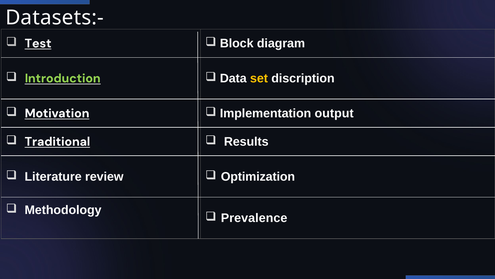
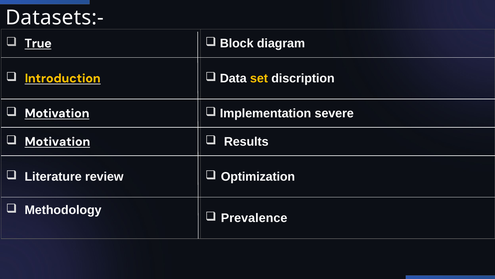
Test: Test -> True
Introduction colour: light green -> yellow
output: output -> severe
Traditional at (57, 141): Traditional -> Motivation
